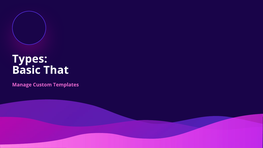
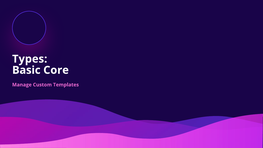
That: That -> Core
